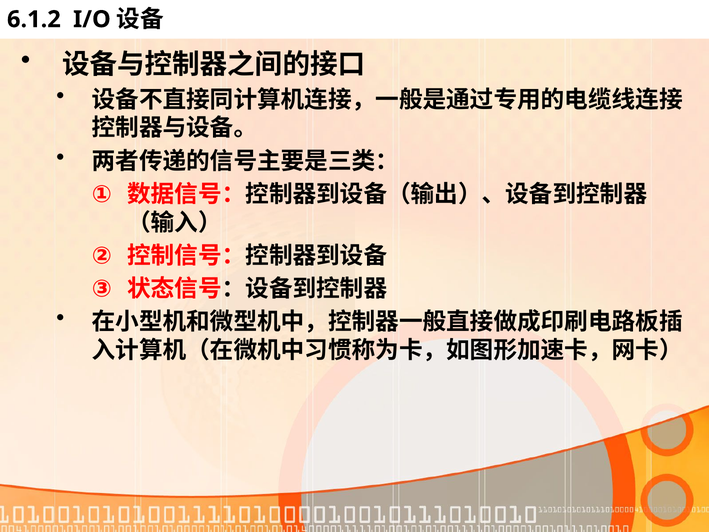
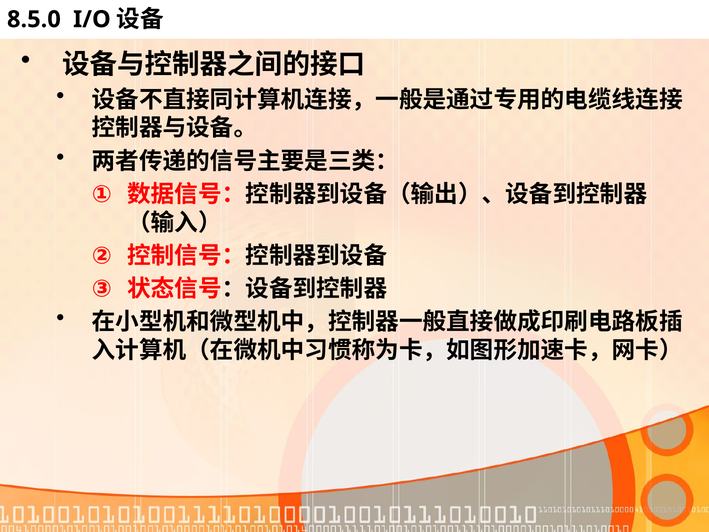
6.1.2: 6.1.2 -> 8.5.0
